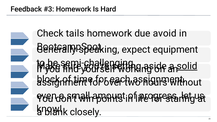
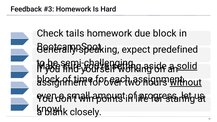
due avoid: avoid -> block
equipment: equipment -> predefined
without underline: none -> present
